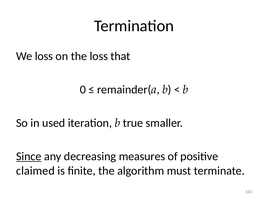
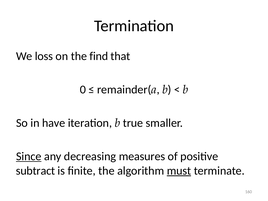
the loss: loss -> find
used: used -> have
claimed: claimed -> subtract
must underline: none -> present
